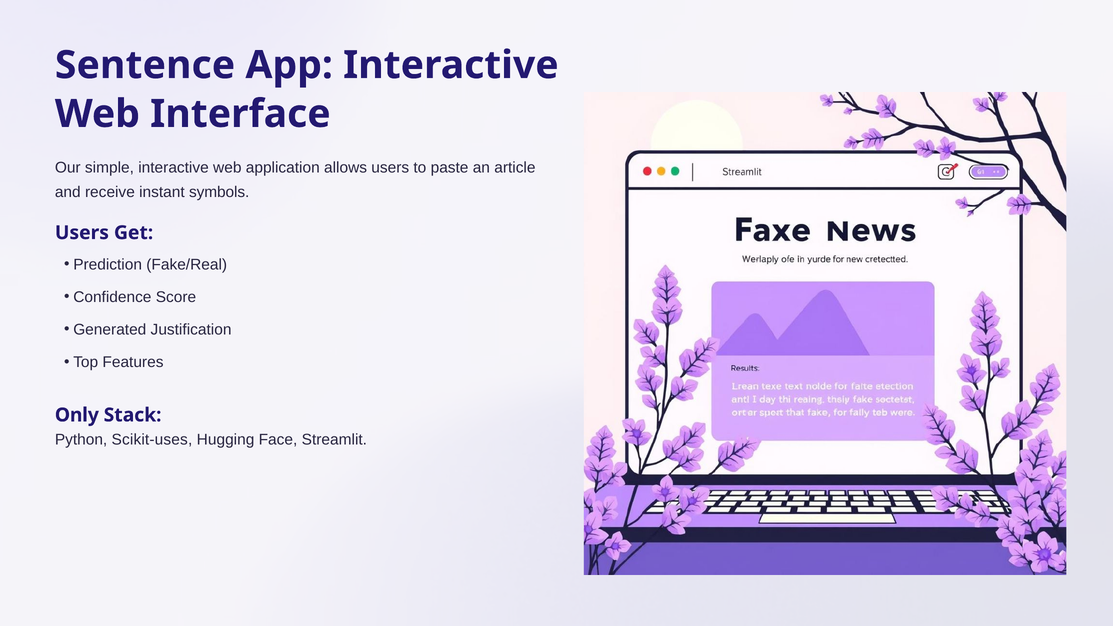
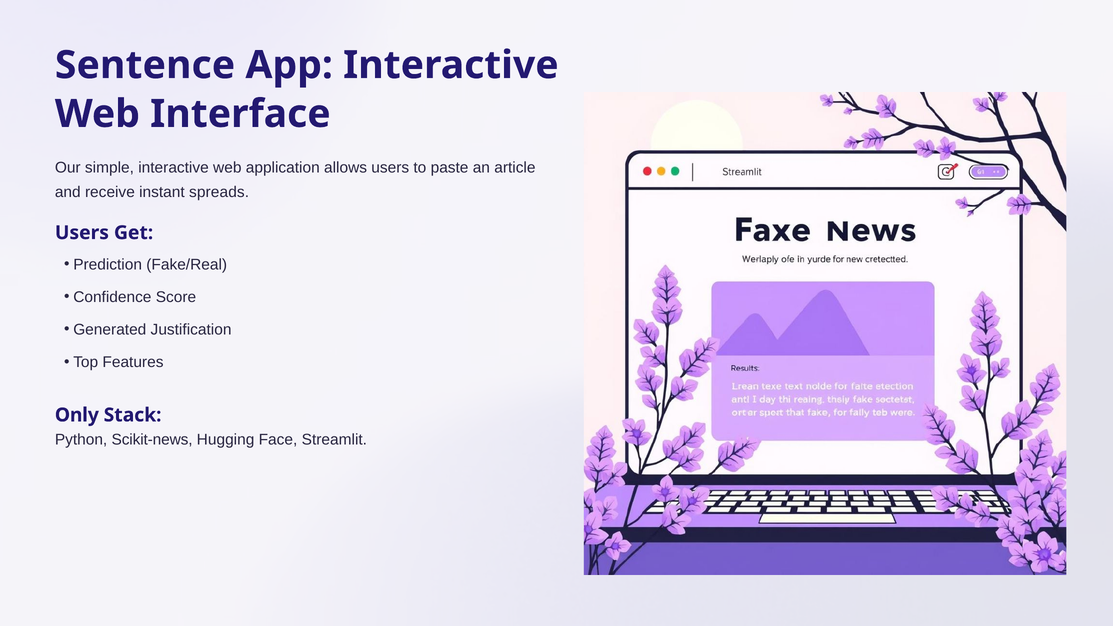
symbols: symbols -> spreads
Scikit-uses: Scikit-uses -> Scikit-news
